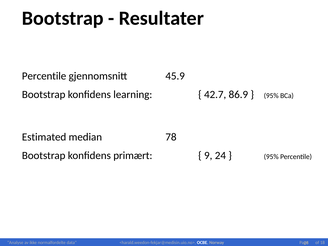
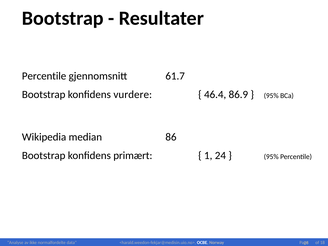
45.9: 45.9 -> 61.7
learning: learning -> vurdere
42.7: 42.7 -> 46.4
Estimated: Estimated -> Wikipedia
78: 78 -> 86
9: 9 -> 1
